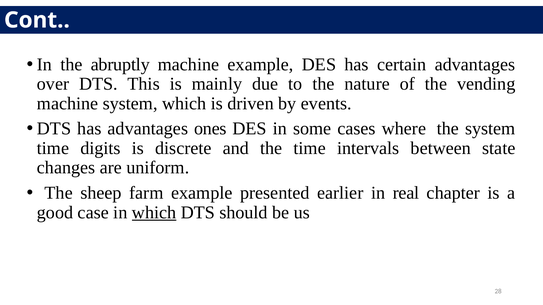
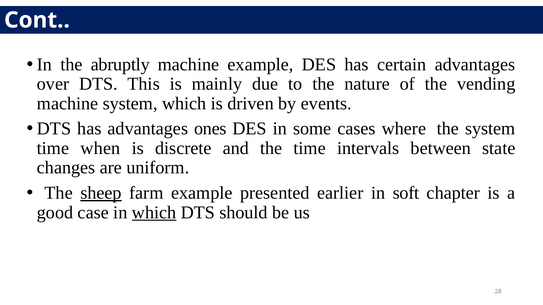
digits: digits -> when
sheep underline: none -> present
real: real -> soft
